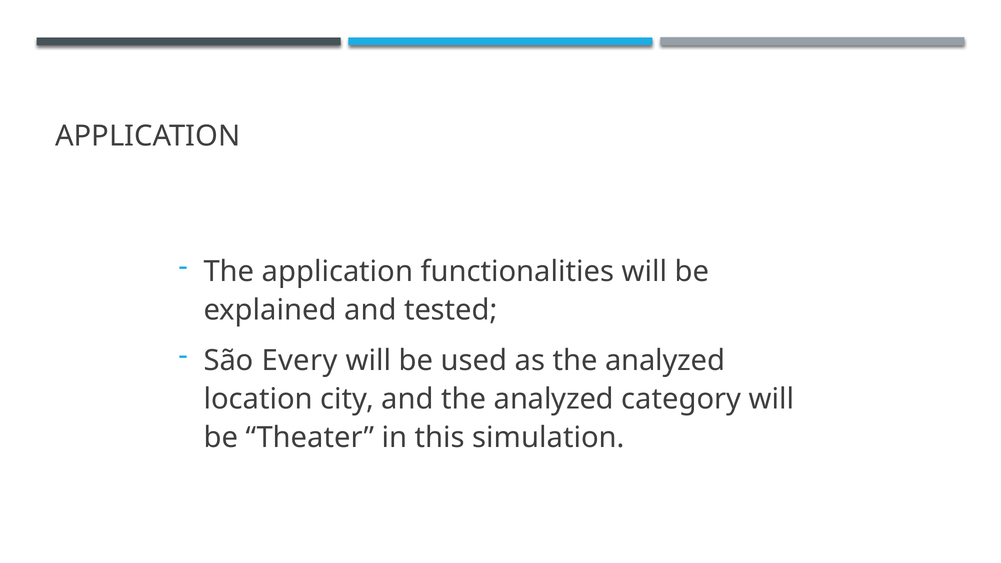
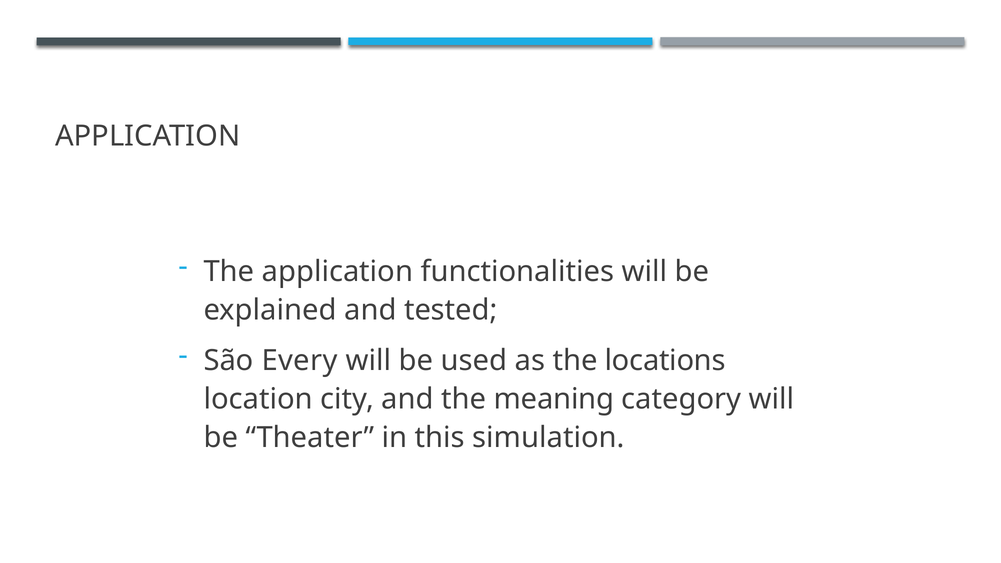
as the analyzed: analyzed -> locations
and the analyzed: analyzed -> meaning
